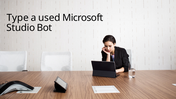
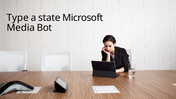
used: used -> state
Studio: Studio -> Media
